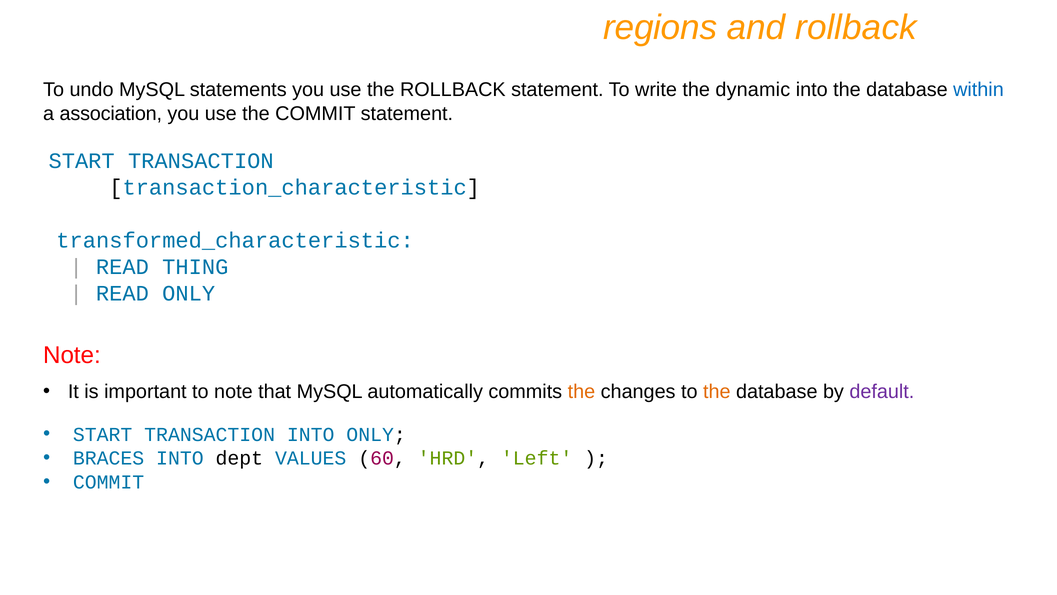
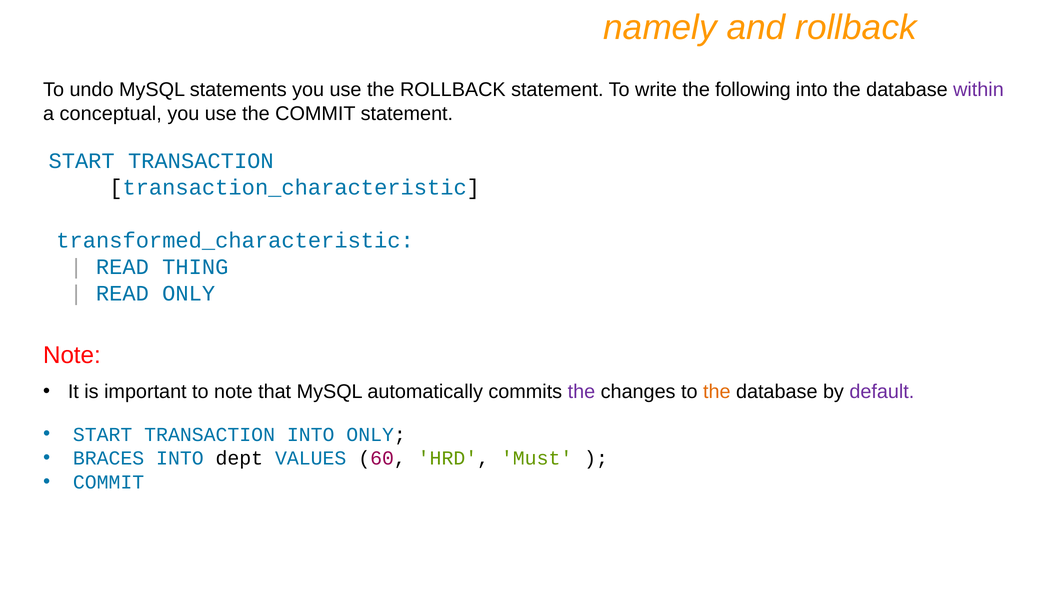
regions: regions -> namely
dynamic: dynamic -> following
within colour: blue -> purple
association: association -> conceptual
the at (581, 392) colour: orange -> purple
Left: Left -> Must
